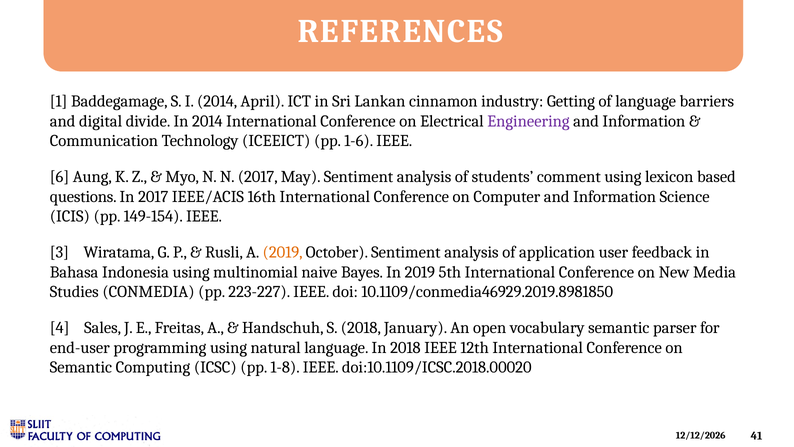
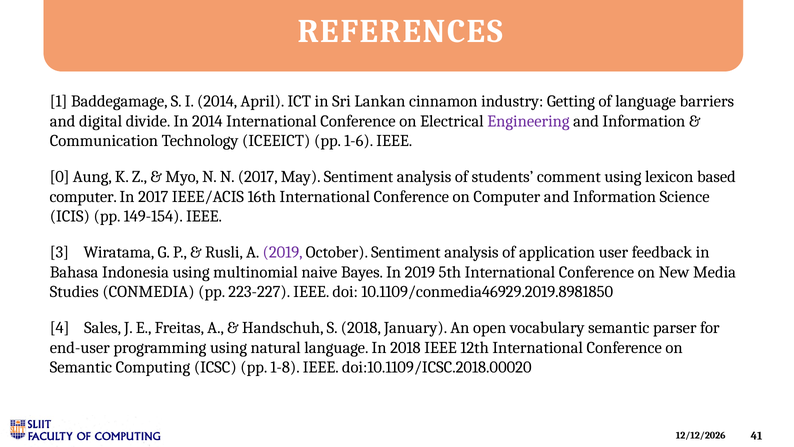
6: 6 -> 0
questions at (83, 196): questions -> computer
2019 at (283, 252) colour: orange -> purple
